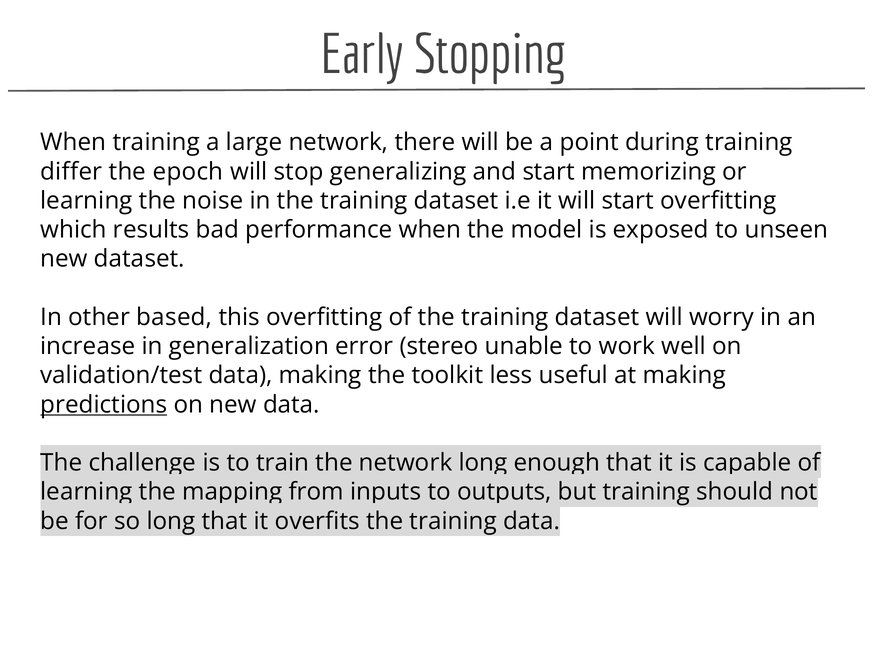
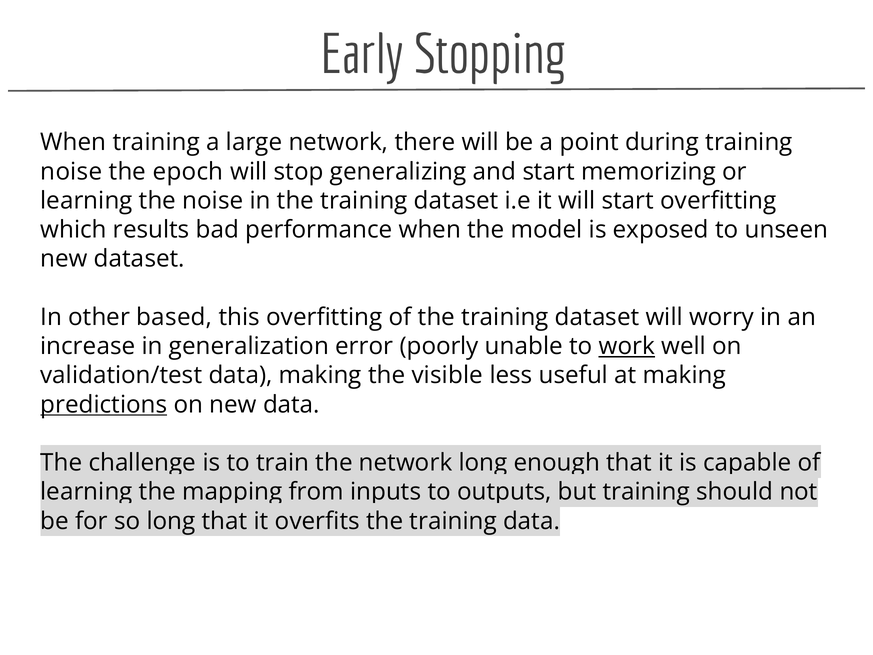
differ at (71, 172): differ -> noise
stereo: stereo -> poorly
work underline: none -> present
toolkit: toolkit -> visible
